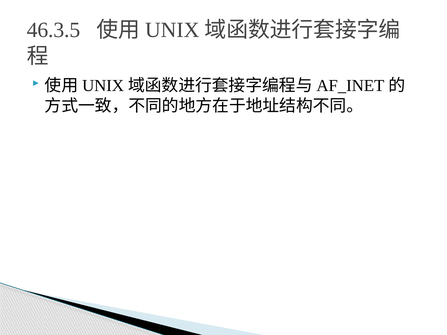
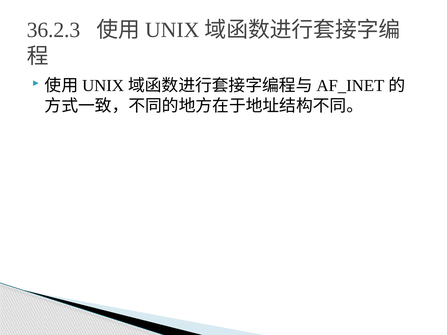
46.3.5: 46.3.5 -> 36.2.3
